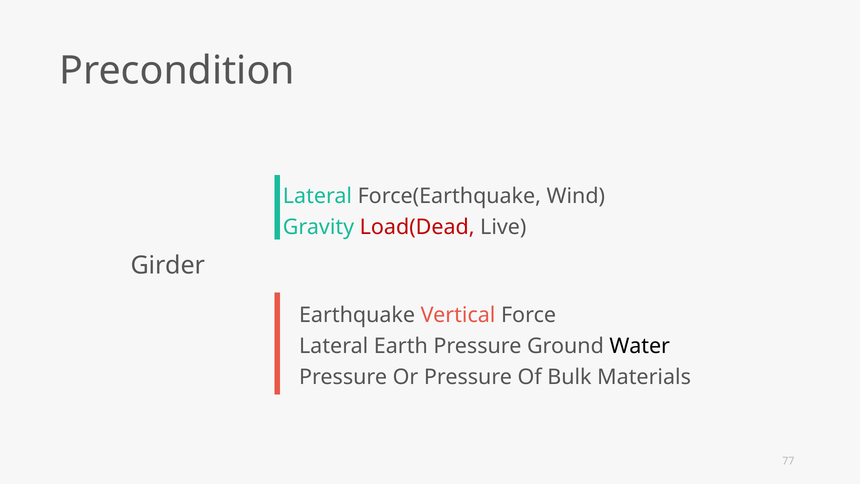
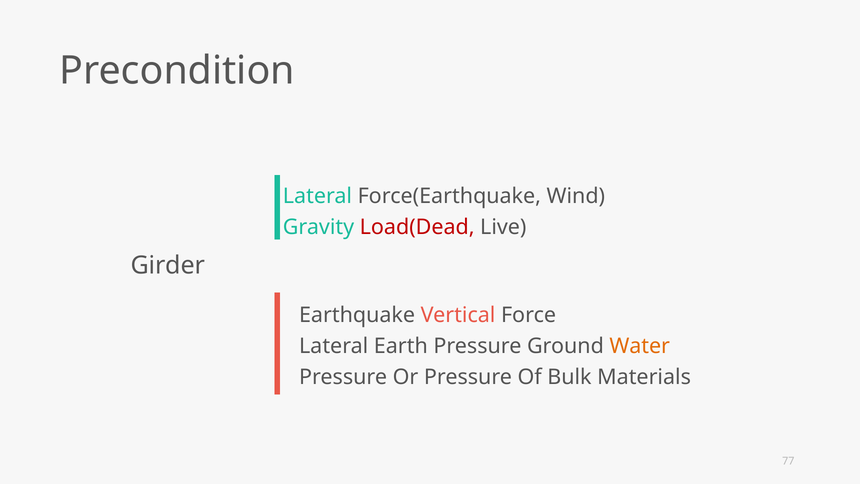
Water colour: black -> orange
